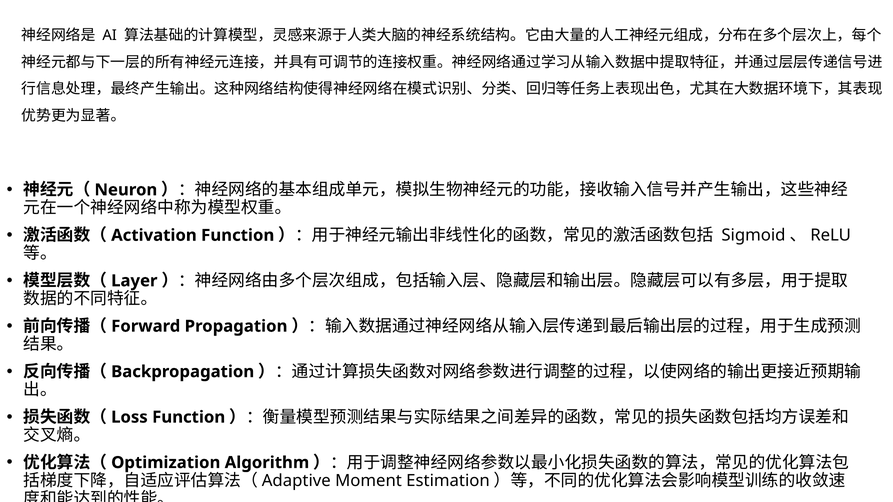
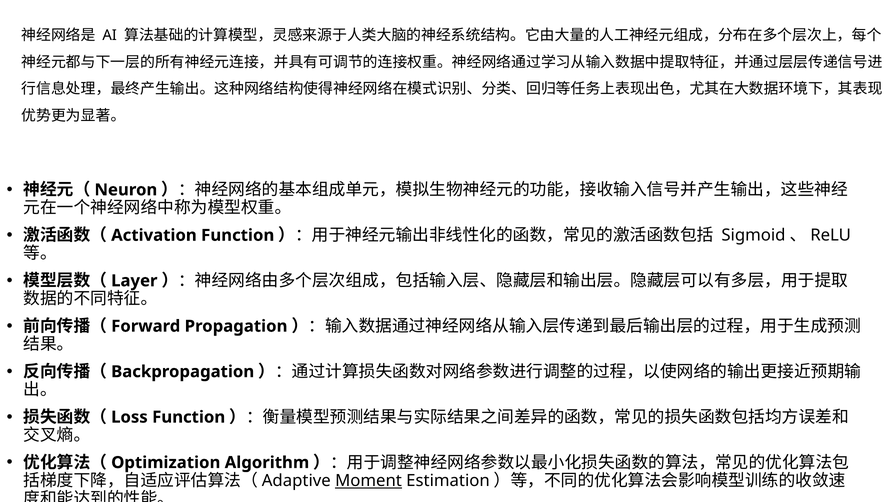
Moment underline: none -> present
